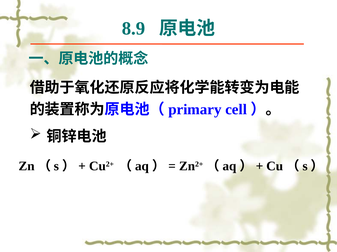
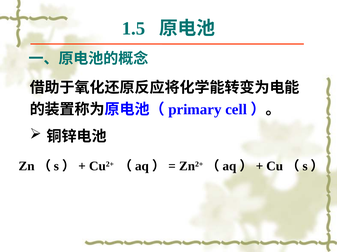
8.9: 8.9 -> 1.5
